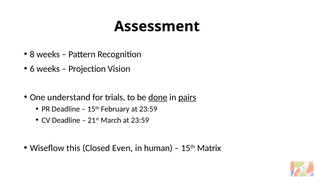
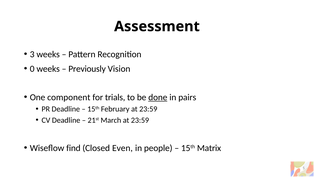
8: 8 -> 3
6: 6 -> 0
Projection: Projection -> Previously
understand: understand -> component
pairs underline: present -> none
this: this -> find
human: human -> people
